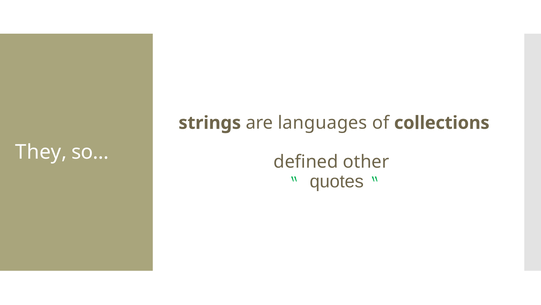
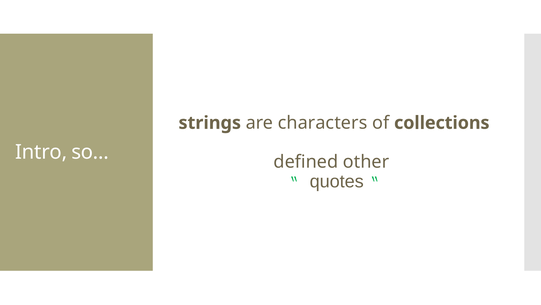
languages: languages -> characters
They: They -> Intro
